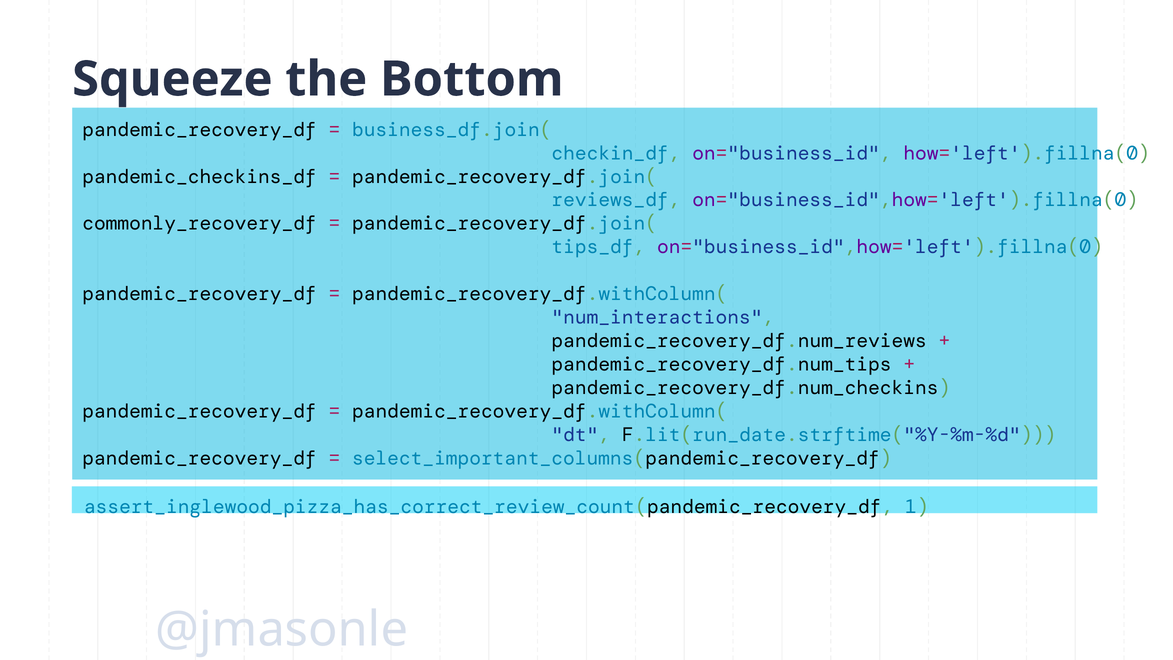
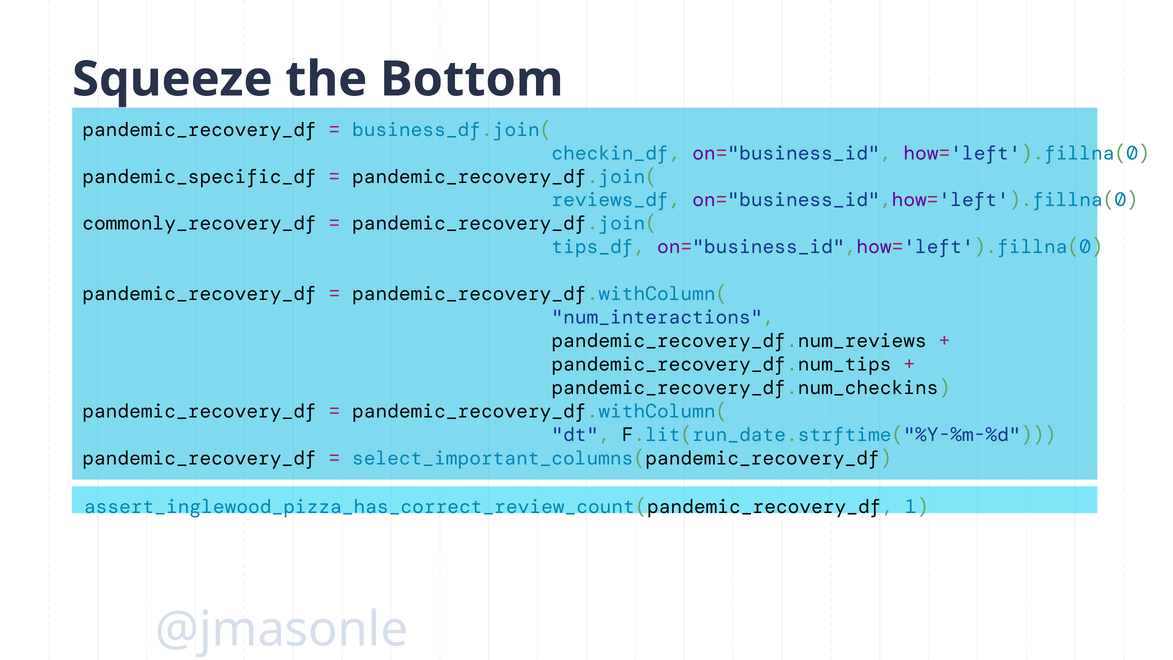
pandemic_checkins_df: pandemic_checkins_df -> pandemic_specific_df
